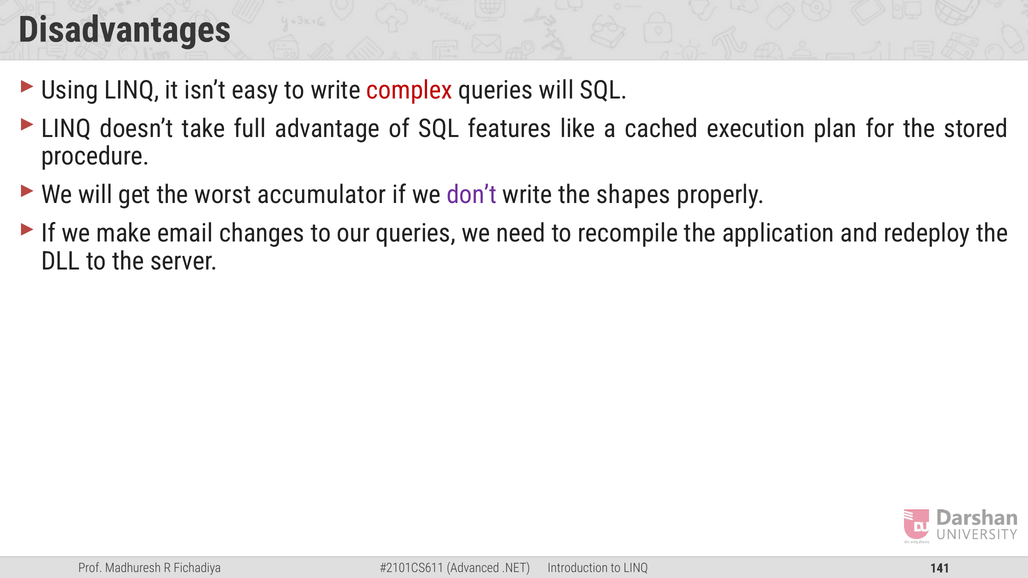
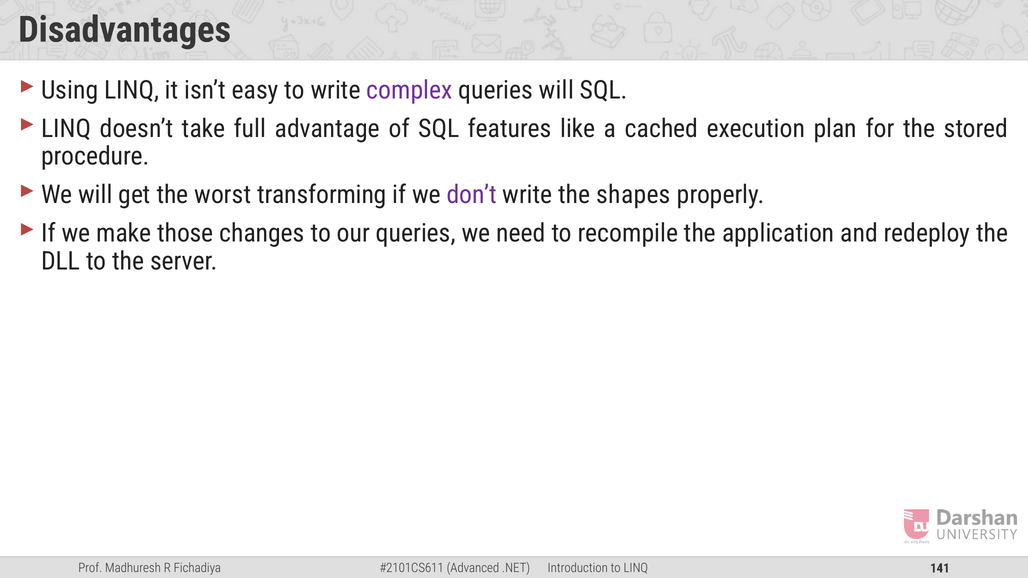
complex colour: red -> purple
accumulator: accumulator -> transforming
email: email -> those
